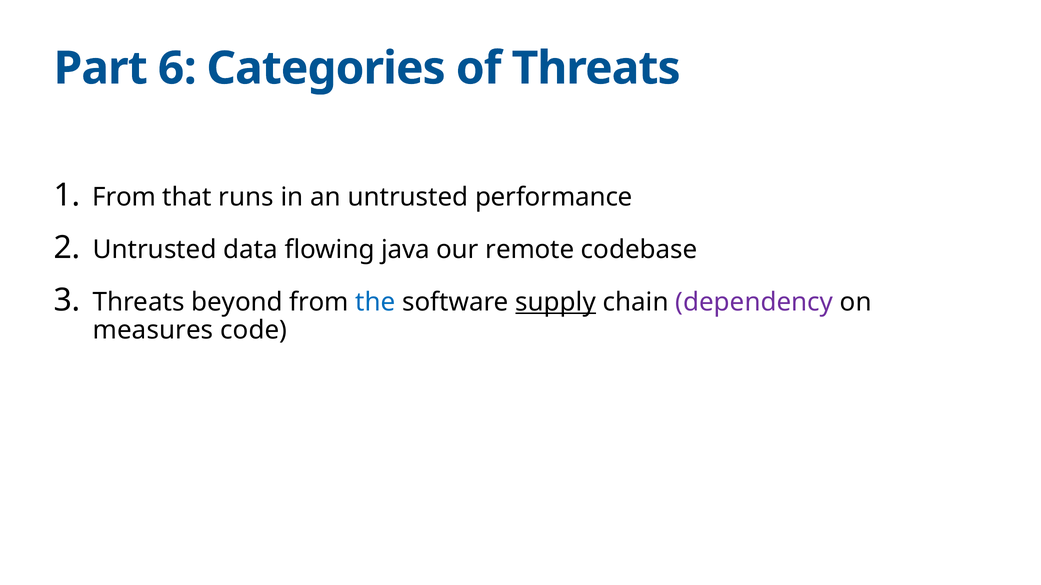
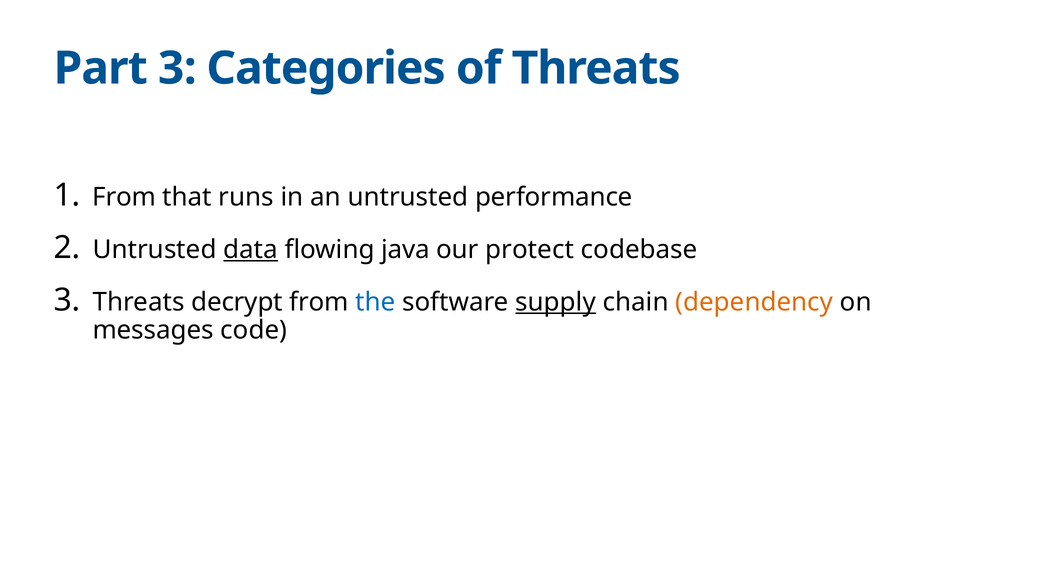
Part 6: 6 -> 3
data underline: none -> present
remote: remote -> protect
beyond: beyond -> decrypt
dependency colour: purple -> orange
measures: measures -> messages
